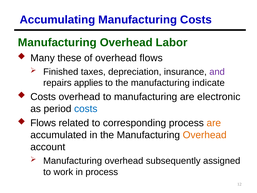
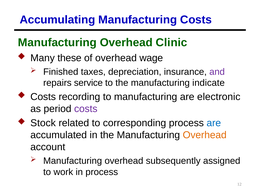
Labor: Labor -> Clinic
overhead flows: flows -> wage
applies: applies -> service
Costs overhead: overhead -> recording
costs at (86, 109) colour: blue -> purple
Flows at (43, 123): Flows -> Stock
are at (214, 123) colour: orange -> blue
